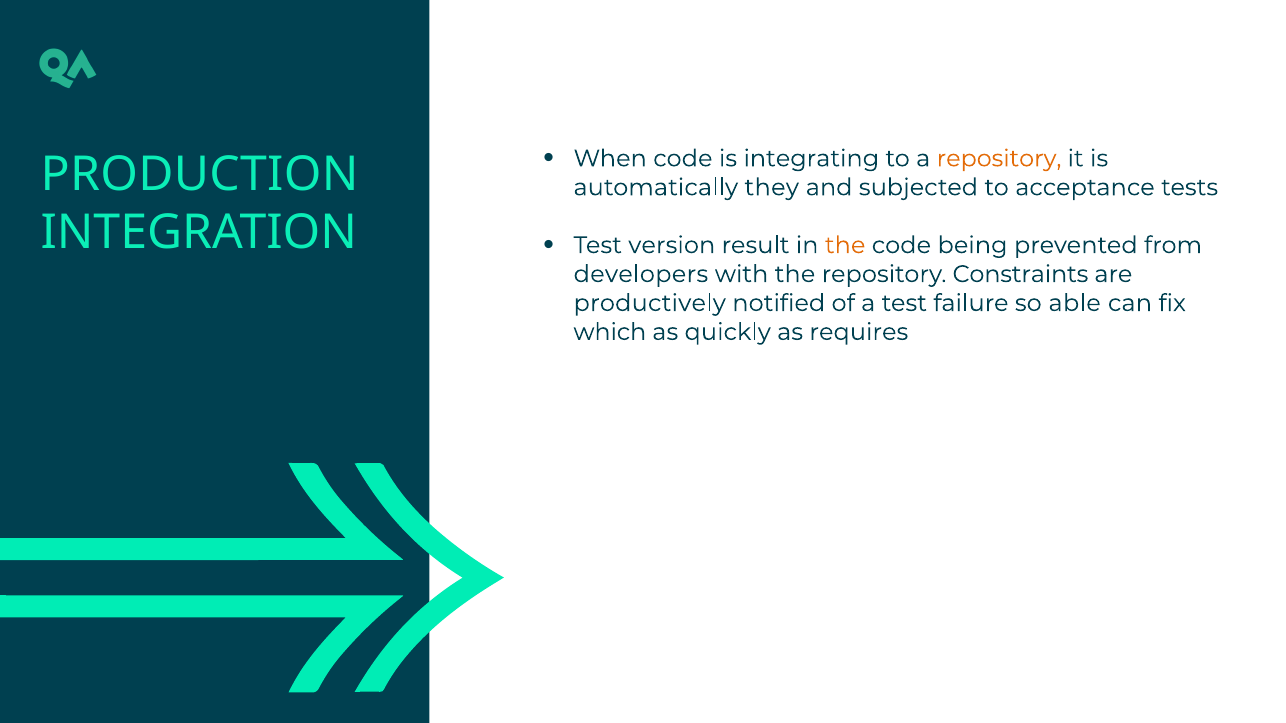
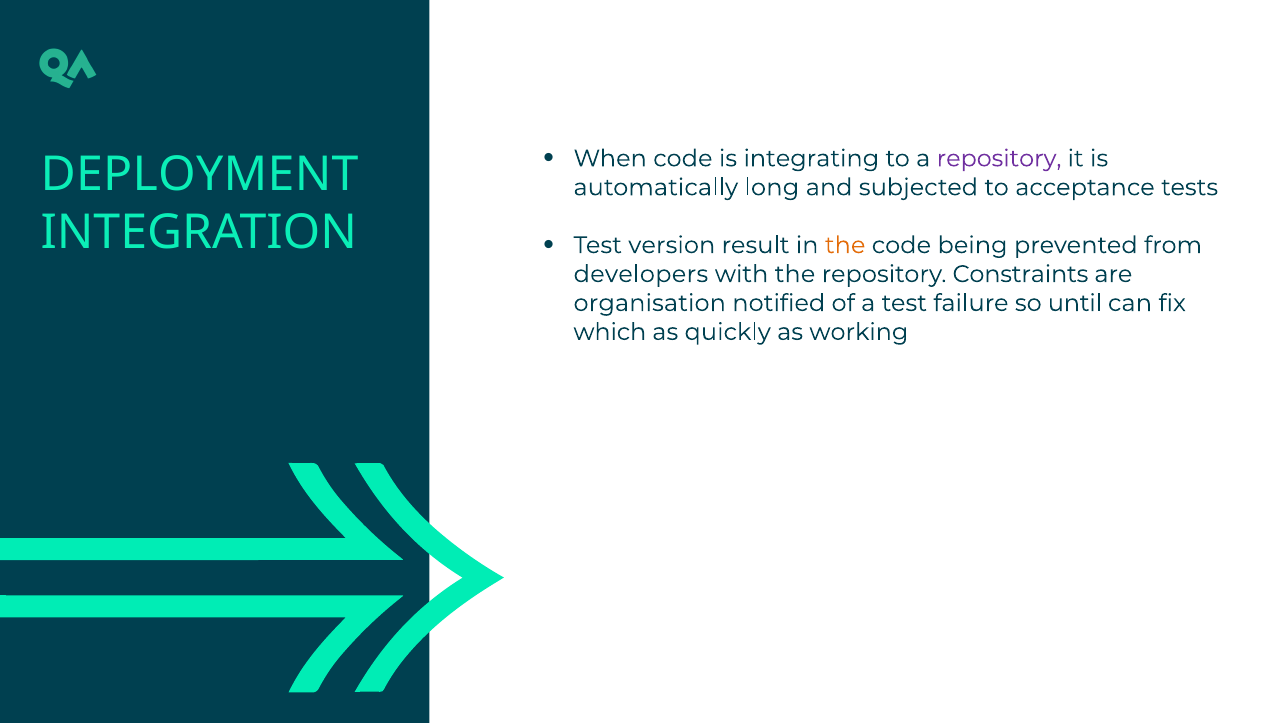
repository at (999, 159) colour: orange -> purple
PRODUCTION: PRODUCTION -> DEPLOYMENT
they: they -> long
productively: productively -> organisation
able: able -> until
requires: requires -> working
